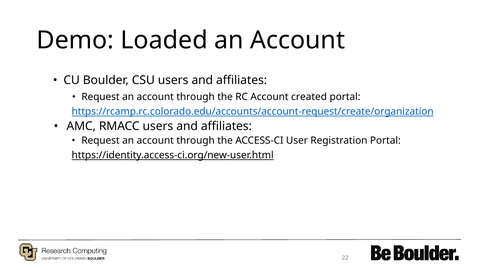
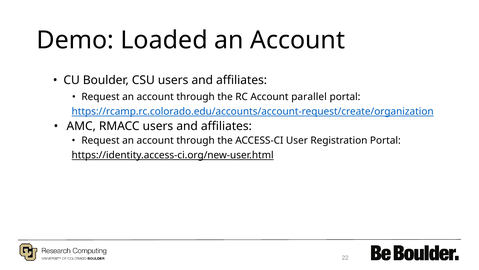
created: created -> parallel
